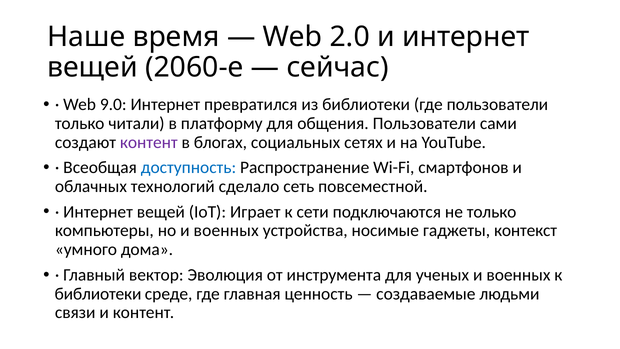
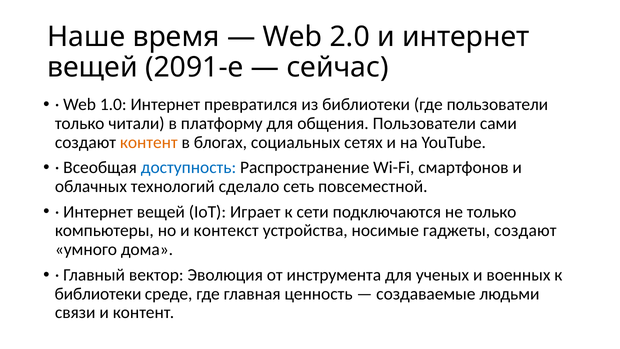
2060-е: 2060-е -> 2091-е
9.0: 9.0 -> 1.0
контент at (149, 142) colour: purple -> orange
но и военных: военных -> контекст
гаджеты контекст: контекст -> создают
